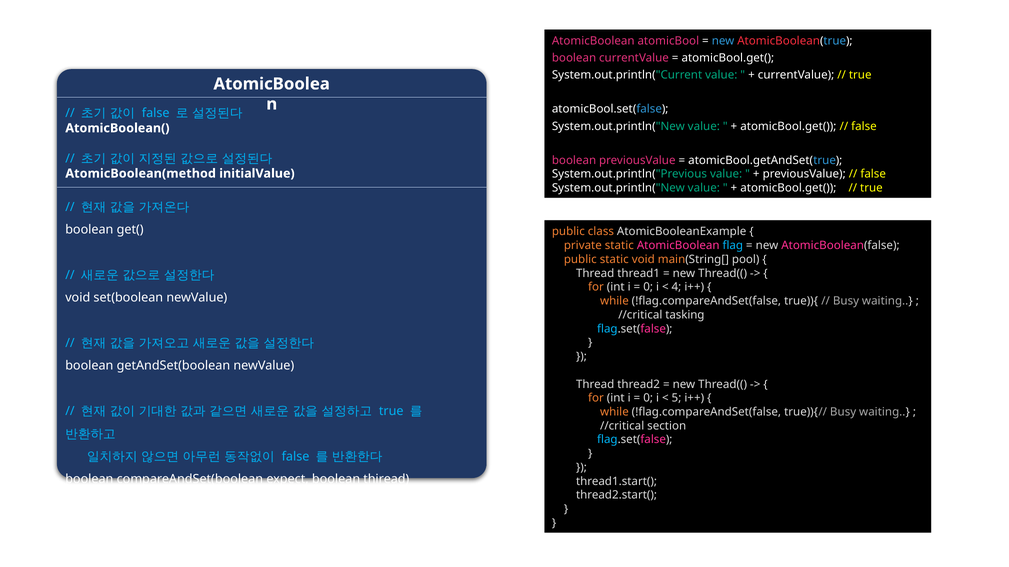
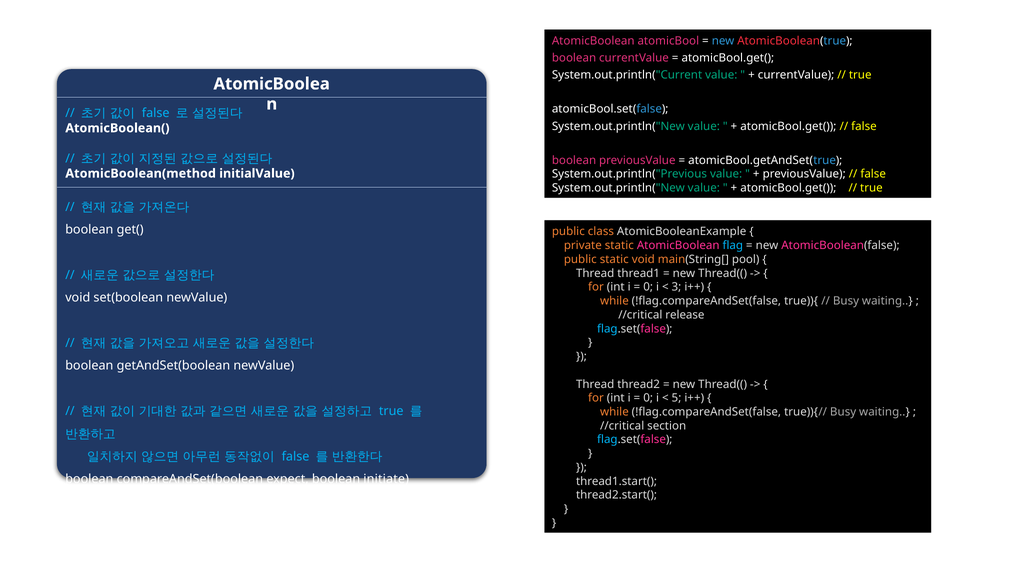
4: 4 -> 3
tasking: tasking -> release
thiread: thiread -> initiate
